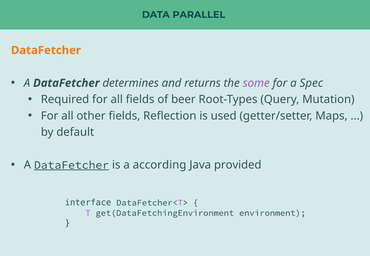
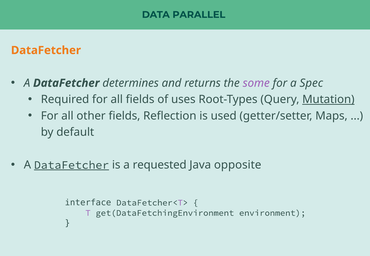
beer: beer -> uses
Mutation underline: none -> present
according: according -> requested
provided: provided -> opposite
